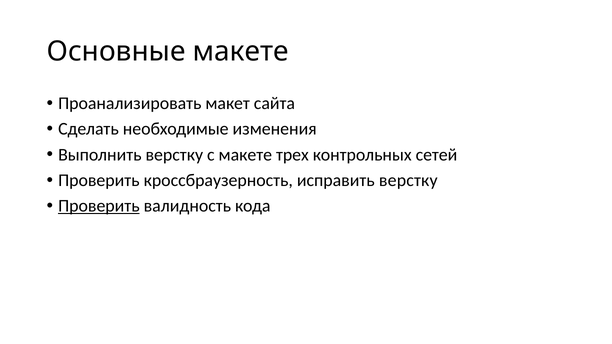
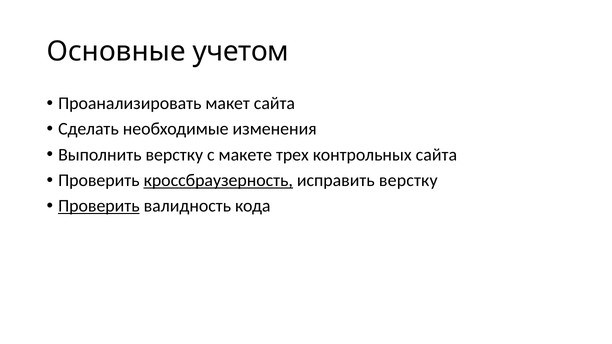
Основные макете: макете -> учетом
контрольных сетей: сетей -> сайта
кроссбраузерность underline: none -> present
